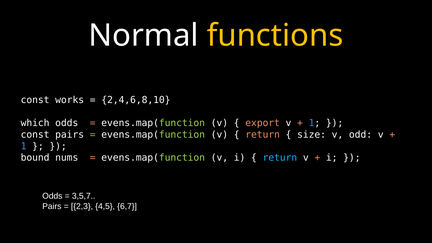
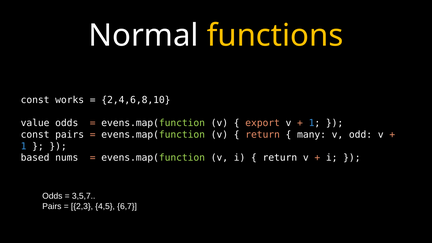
which: which -> value
size: size -> many
bound: bound -> based
return at (280, 158) colour: light blue -> white
